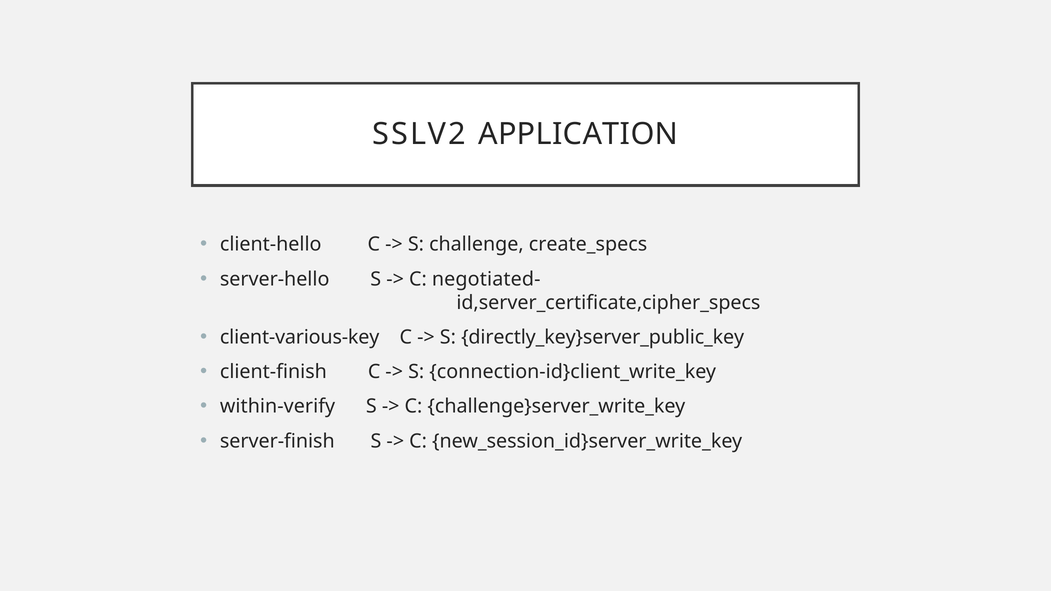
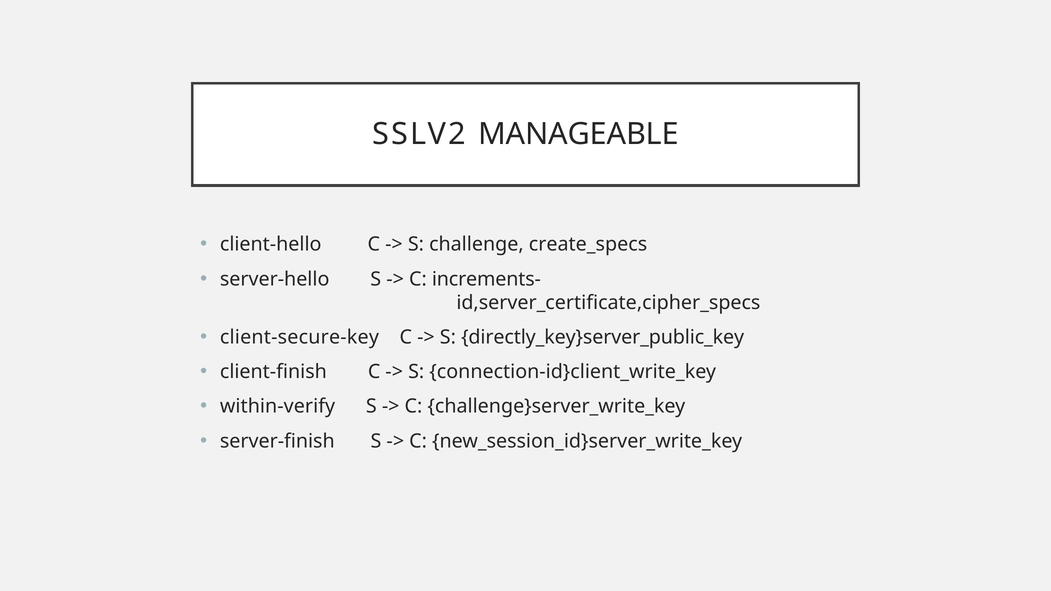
APPLICATION: APPLICATION -> MANAGEABLE
negotiated-: negotiated- -> increments-
client-various-key: client-various-key -> client-secure-key
